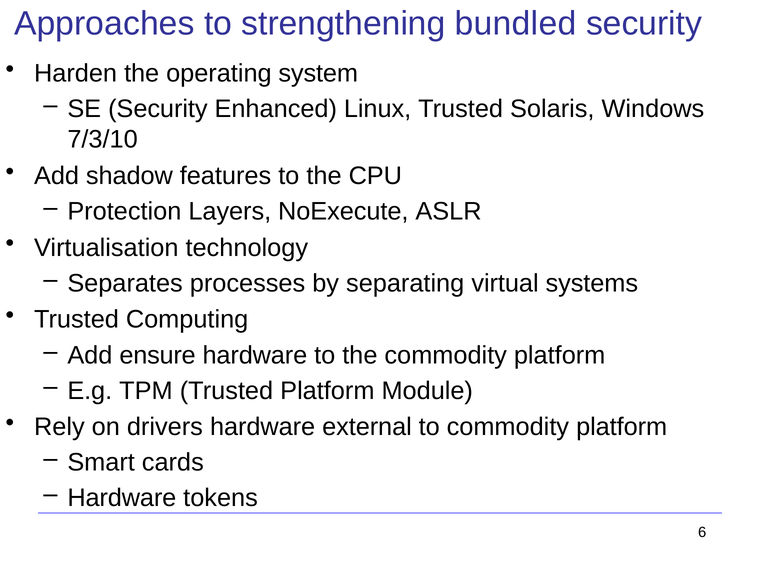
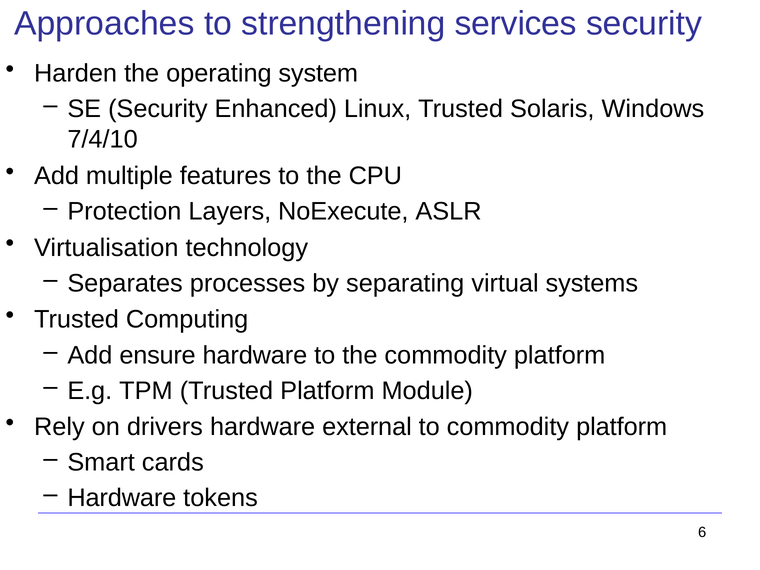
bundled: bundled -> services
7/3/10: 7/3/10 -> 7/4/10
shadow: shadow -> multiple
